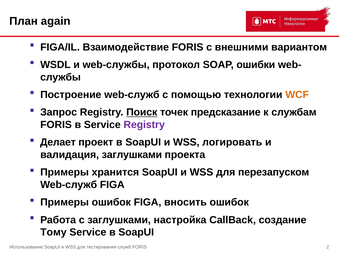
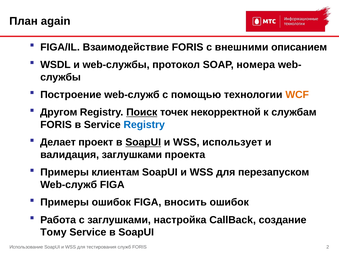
вариантом: вариантом -> описанием
ошибки: ошибки -> номера
Запрос: Запрос -> Другом
предсказание: предсказание -> некорректной
Registry at (144, 125) colour: purple -> blue
SoapUI at (143, 142) underline: none -> present
логировать: логировать -> использует
хранится: хранится -> клиентам
